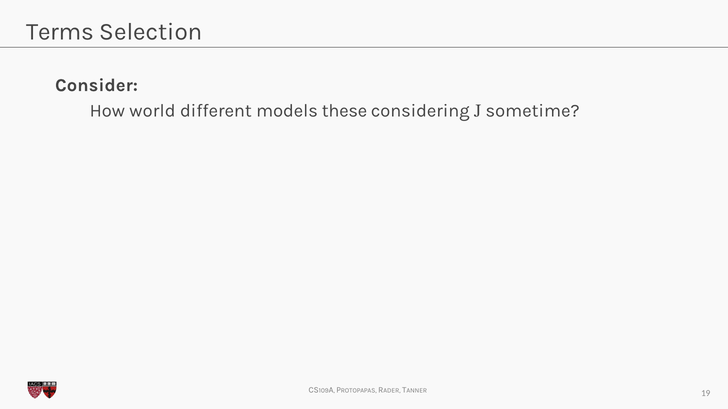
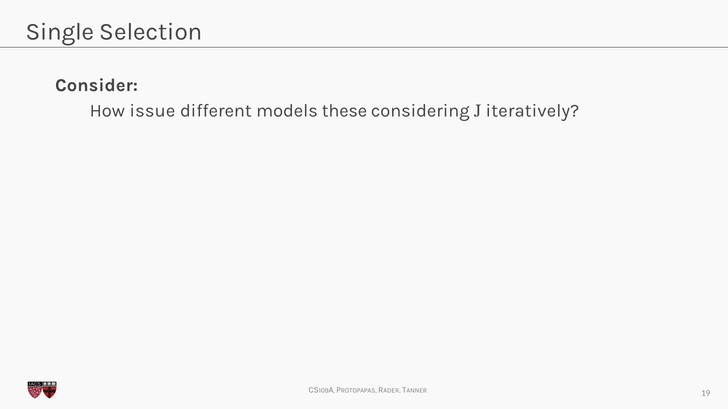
Terms: Terms -> Single
world: world -> issue
sometime: sometime -> iteratively
